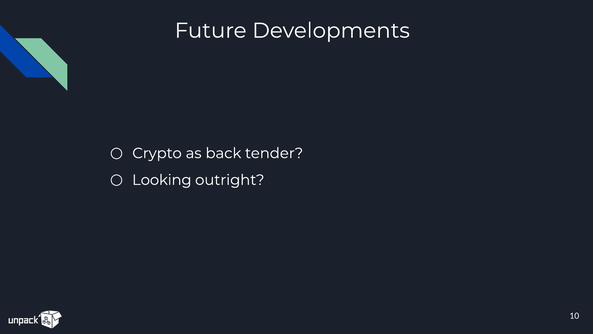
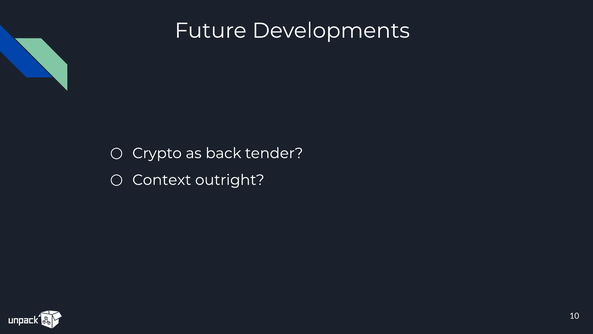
Looking: Looking -> Context
